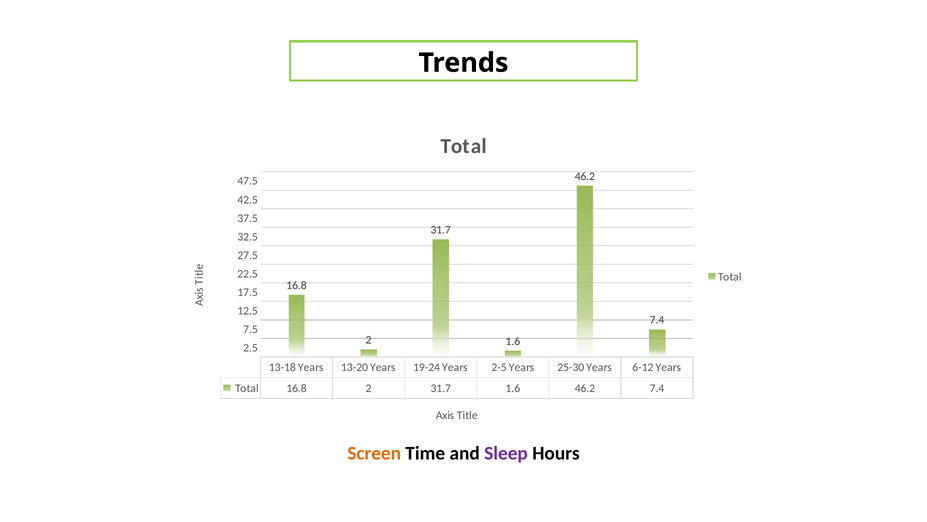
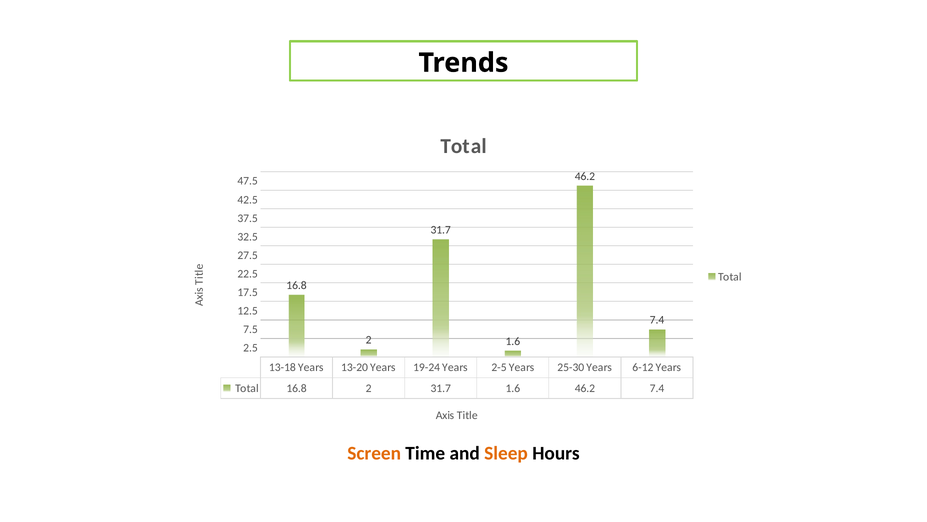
Sleep colour: purple -> orange
